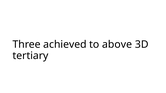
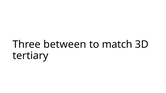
achieved: achieved -> between
above: above -> match
